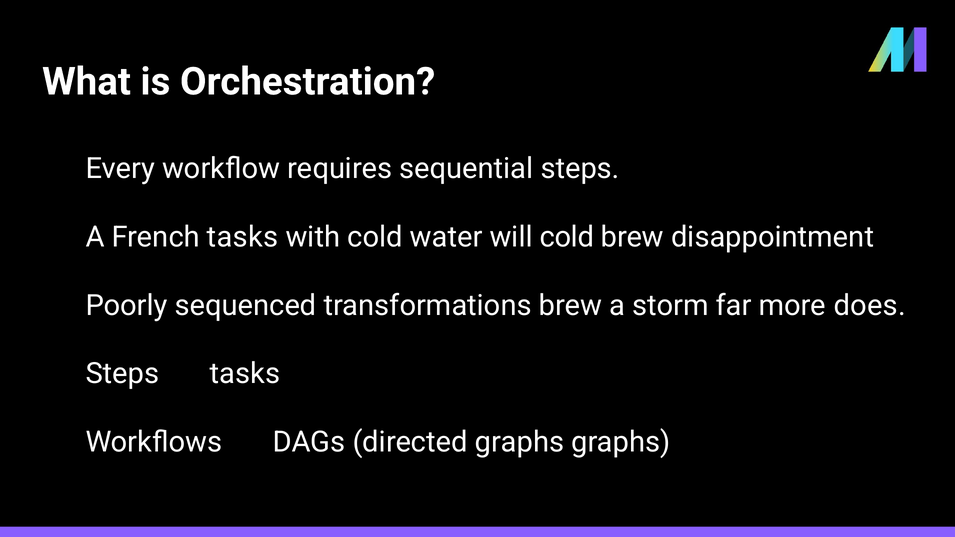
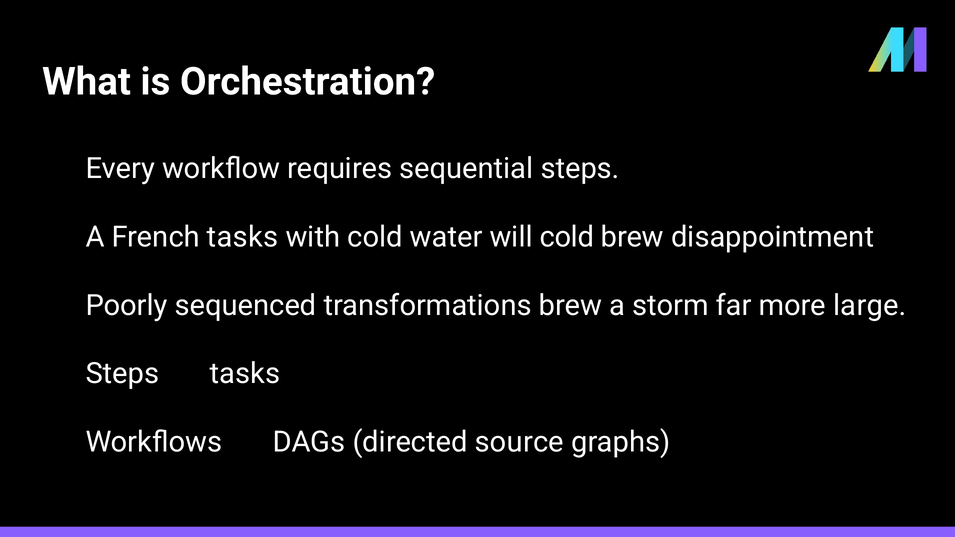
does: does -> large
directed graphs: graphs -> source
